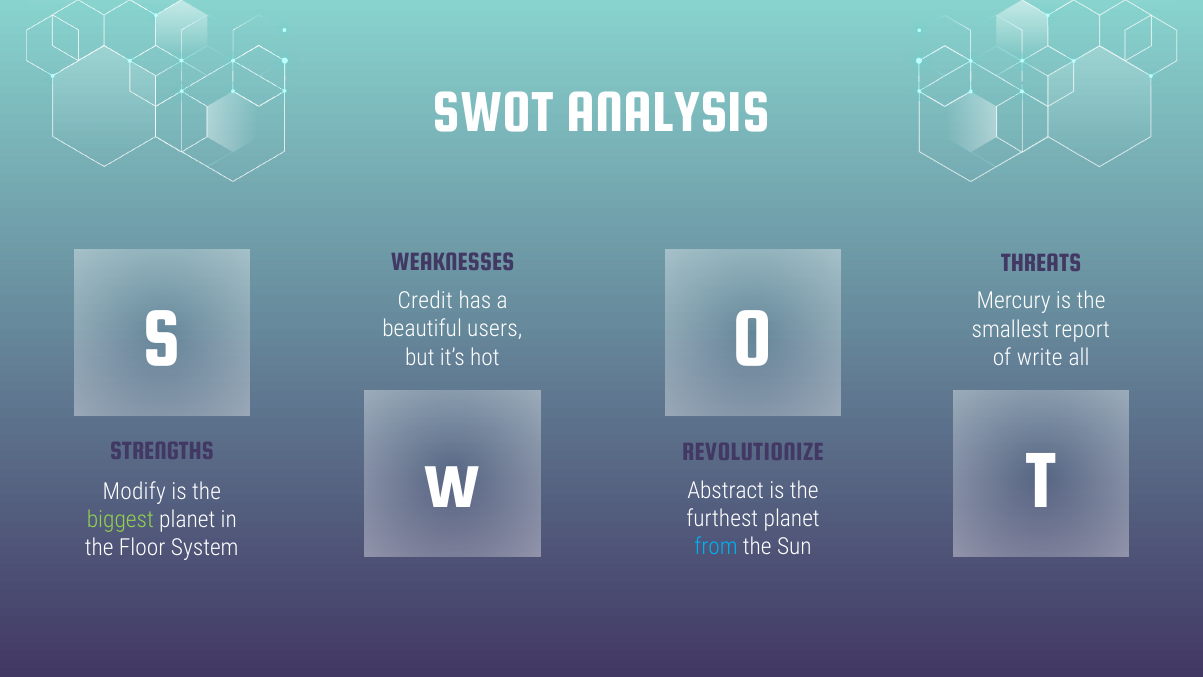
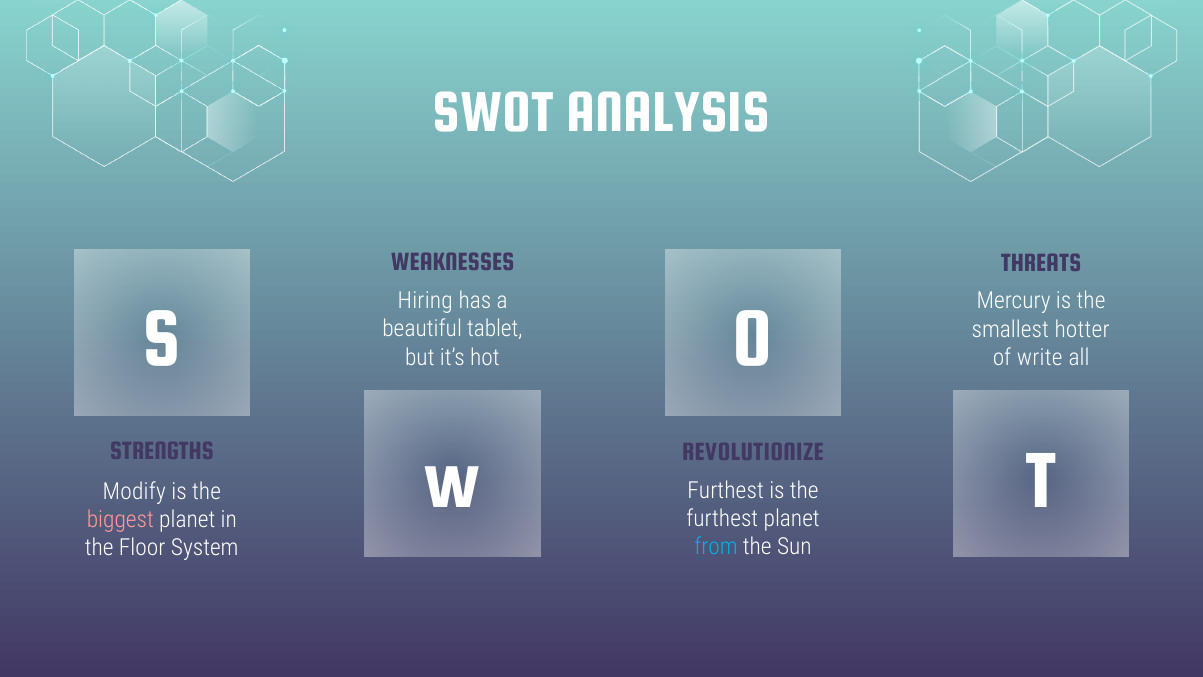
Credit: Credit -> Hiring
users: users -> tablet
report: report -> hotter
Abstract at (726, 490): Abstract -> Furthest
biggest colour: light green -> pink
